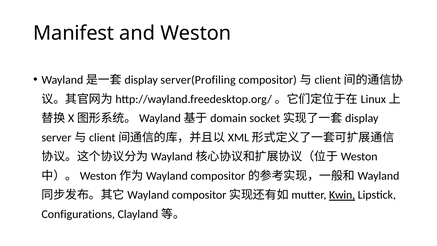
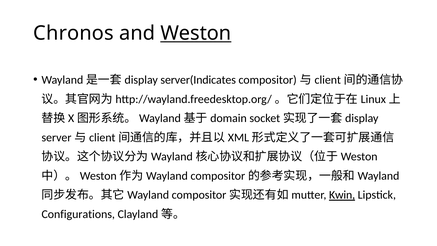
Manifest: Manifest -> Chronos
Weston underline: none -> present
server(Profiling: server(Profiling -> server(Indicates
